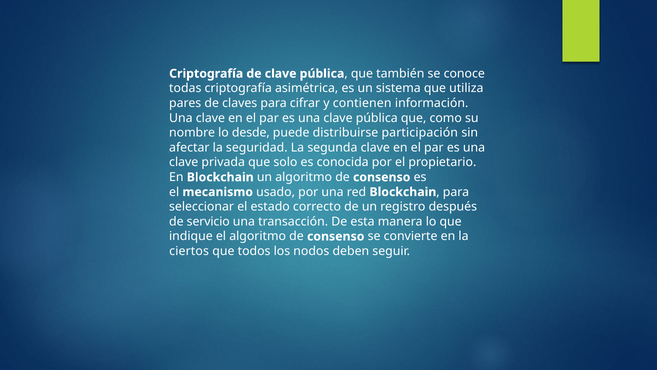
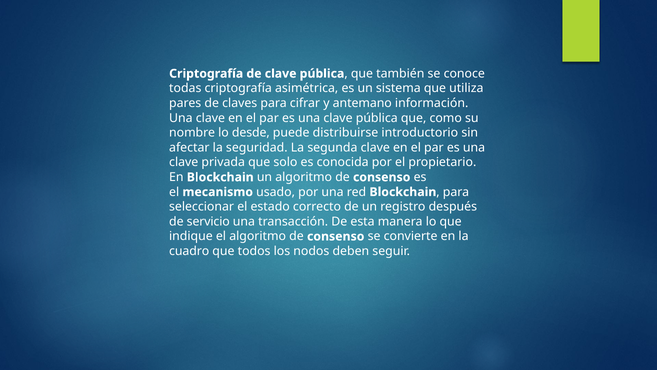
contienen: contienen -> antemano
participación: participación -> introductorio
ciertos: ciertos -> cuadro
